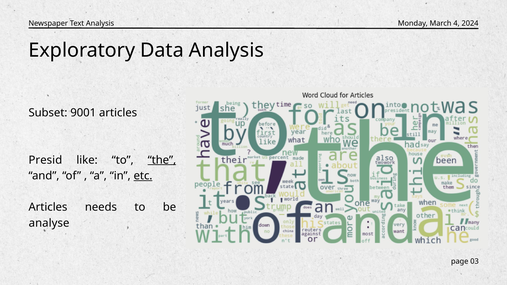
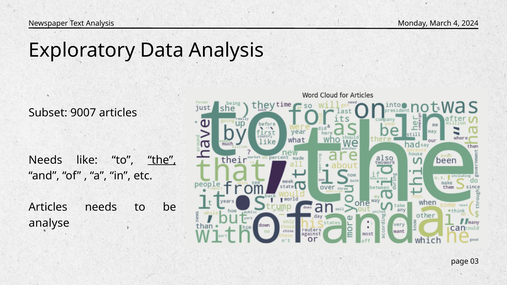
9001: 9001 -> 9007
Presid at (45, 160): Presid -> Needs
etc underline: present -> none
